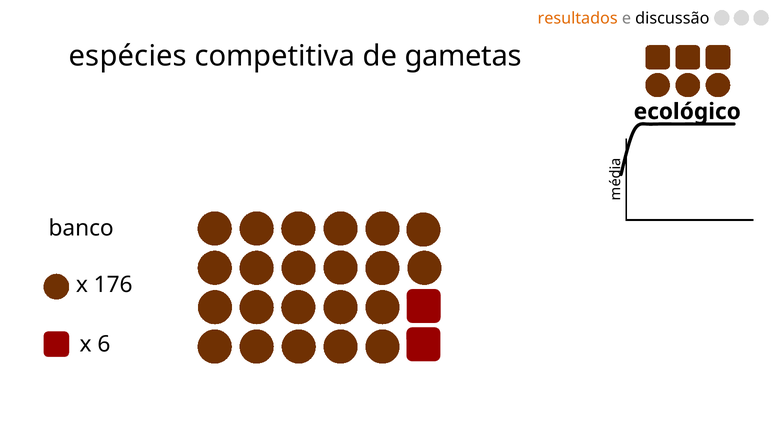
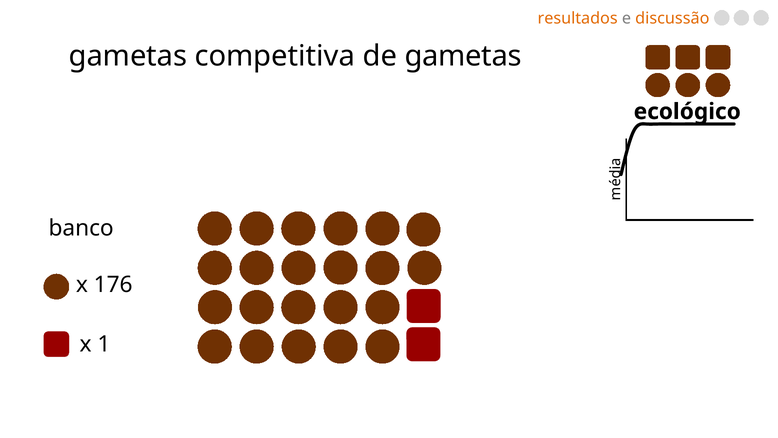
discussão colour: black -> orange
espécies at (128, 56): espécies -> gametas
6: 6 -> 1
